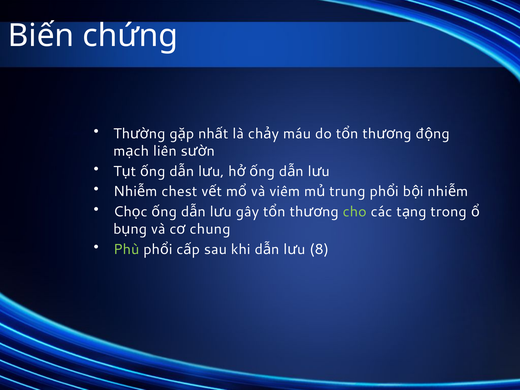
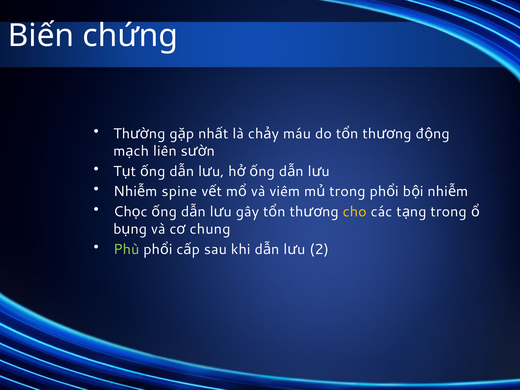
chest: chest -> spine
trung at (347, 191): trung -> trong
cho colour: light green -> yellow
8: 8 -> 2
